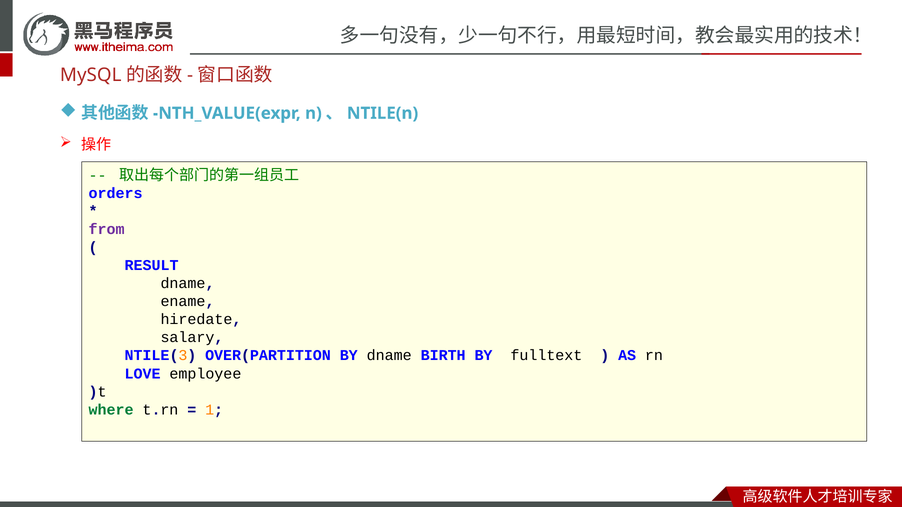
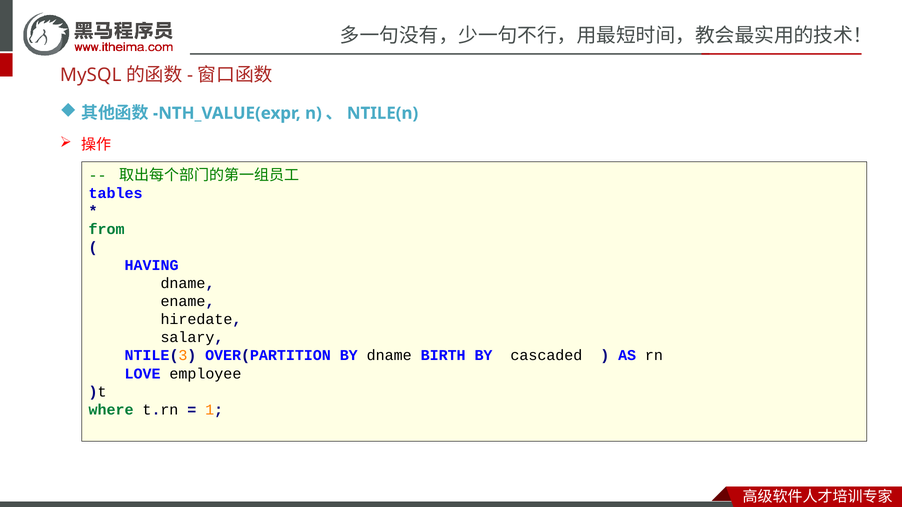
orders: orders -> tables
from colour: purple -> green
RESULT: RESULT -> HAVING
fulltext: fulltext -> cascaded
